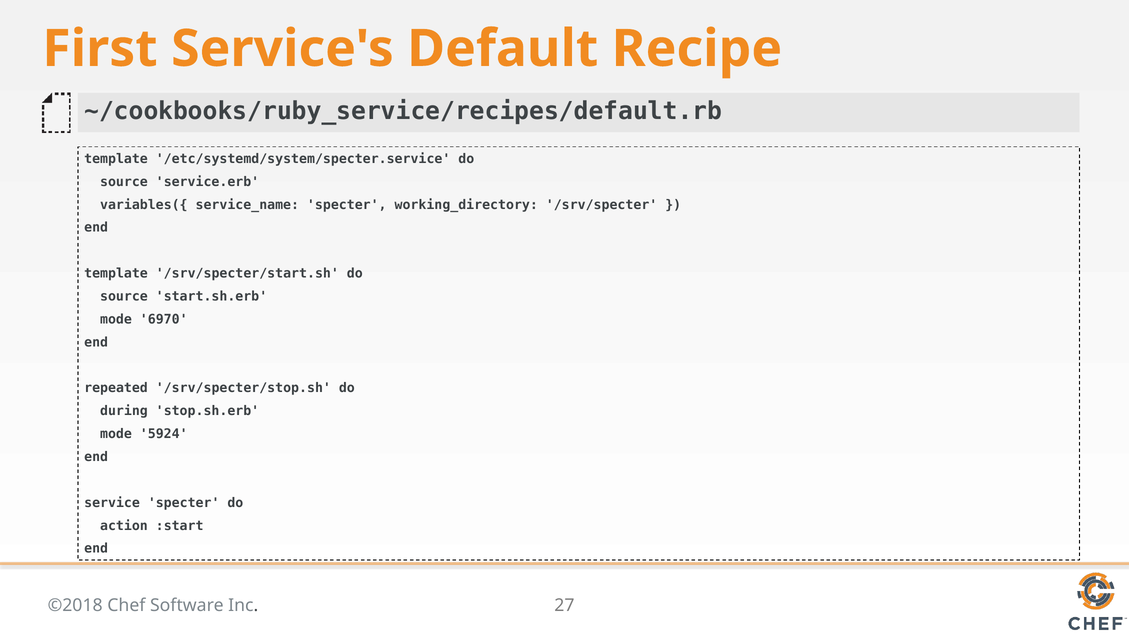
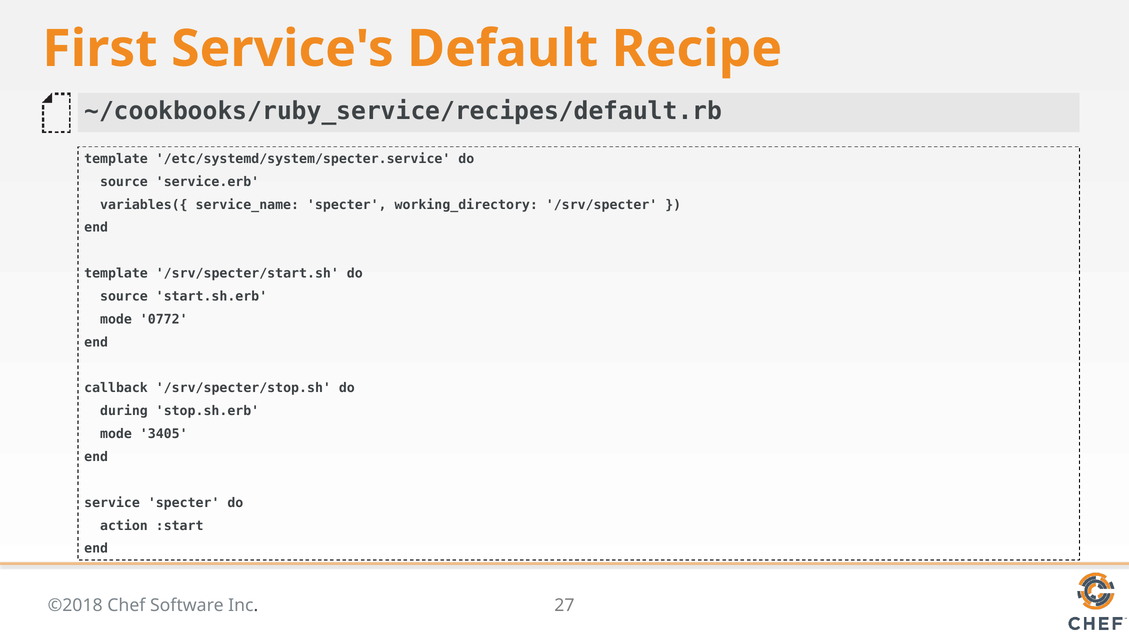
6970: 6970 -> 0772
repeated: repeated -> callback
5924: 5924 -> 3405
